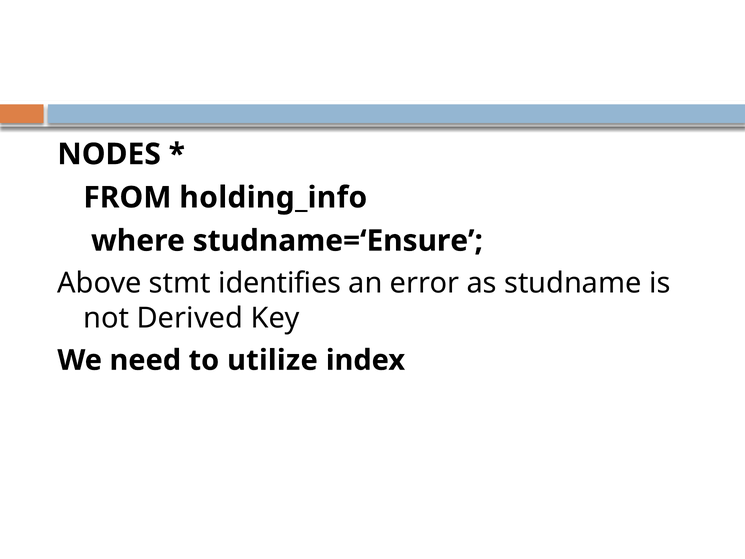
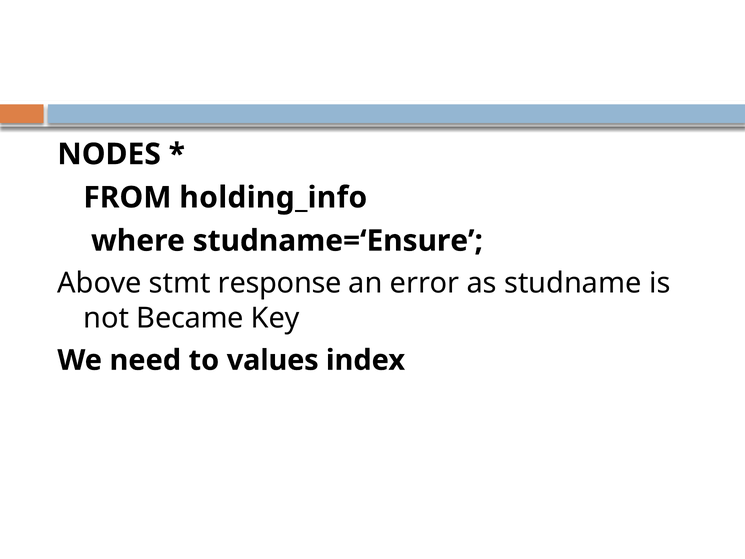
identifies: identifies -> response
Derived: Derived -> Became
utilize: utilize -> values
